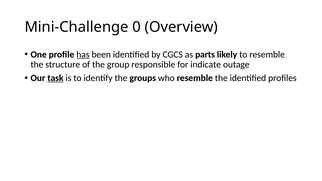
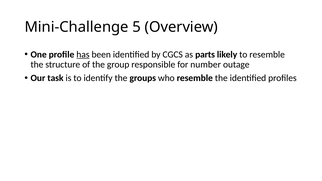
0: 0 -> 5
indicate: indicate -> number
task underline: present -> none
